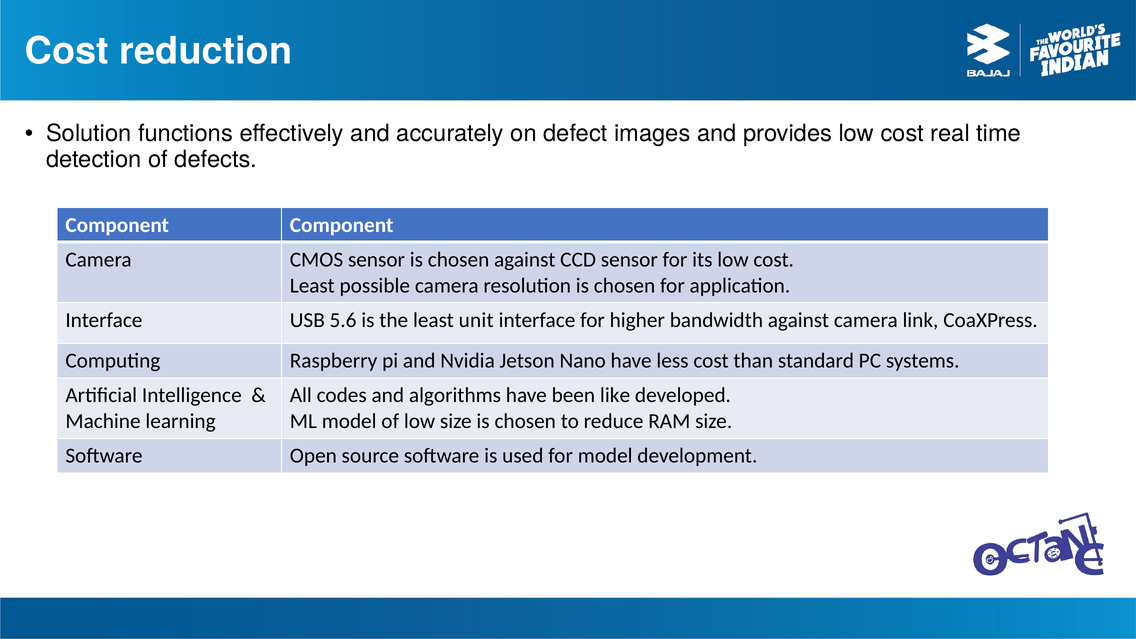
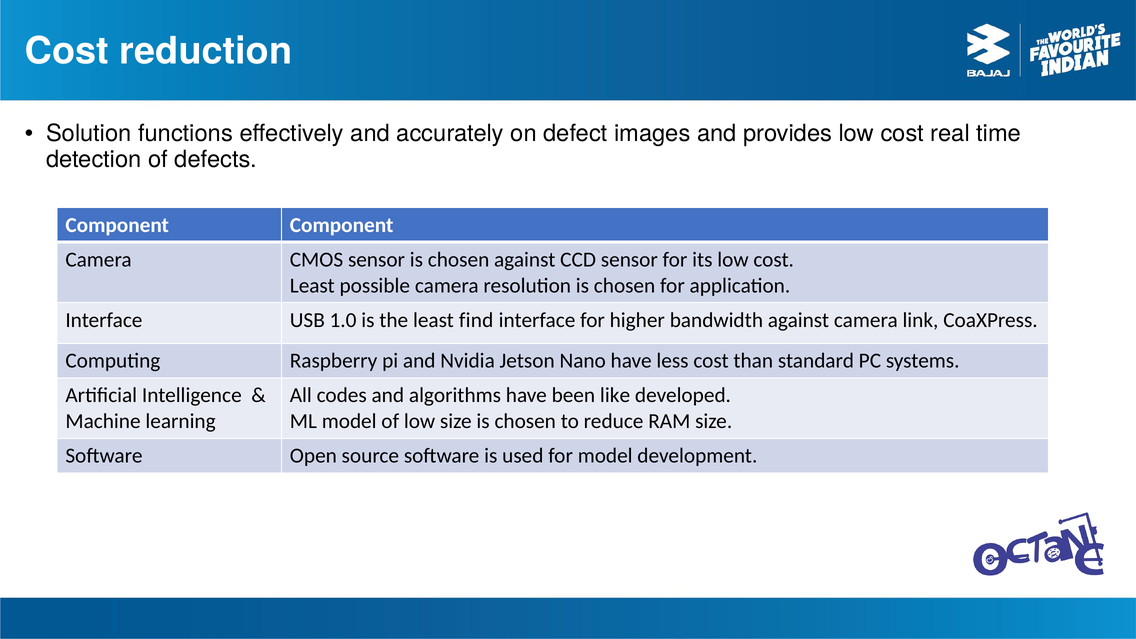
5.6: 5.6 -> 1.0
unit: unit -> find
